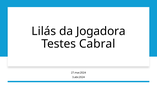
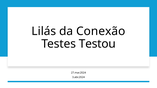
Jogadora: Jogadora -> Conexão
Cabral: Cabral -> Testou
